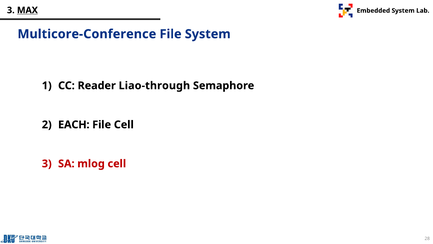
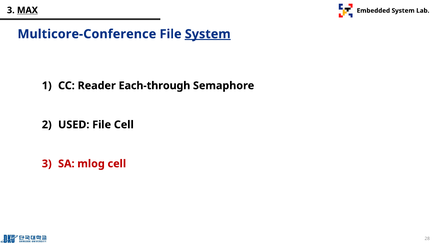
System at (208, 34) underline: none -> present
Liao-through: Liao-through -> Each-through
EACH: EACH -> USED
